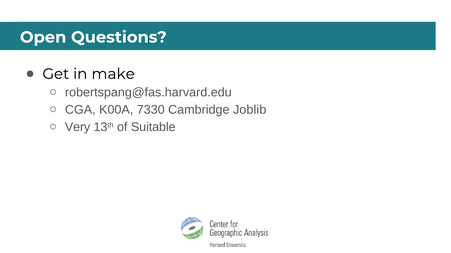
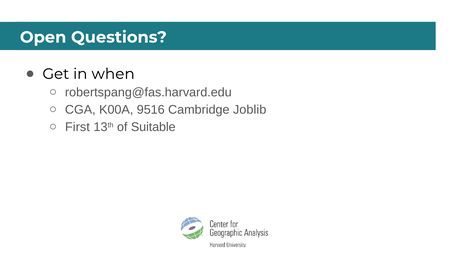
make: make -> when
7330: 7330 -> 9516
Very: Very -> First
